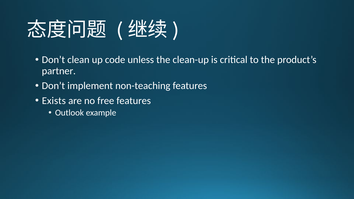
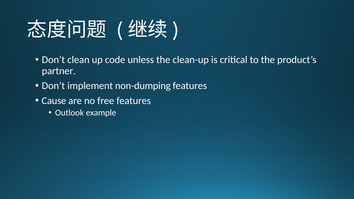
non-teaching: non-teaching -> non-dumping
Exists: Exists -> Cause
